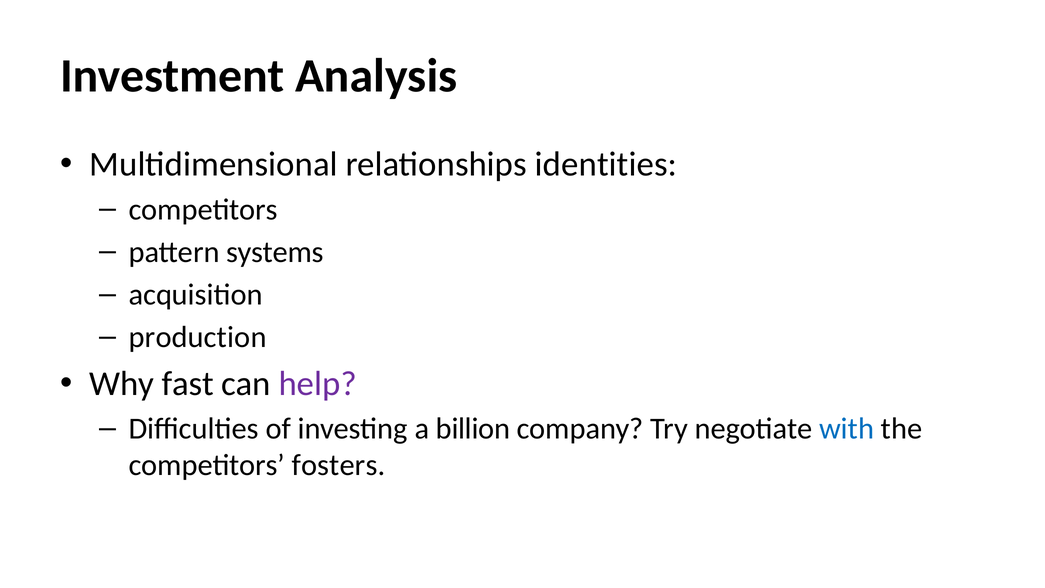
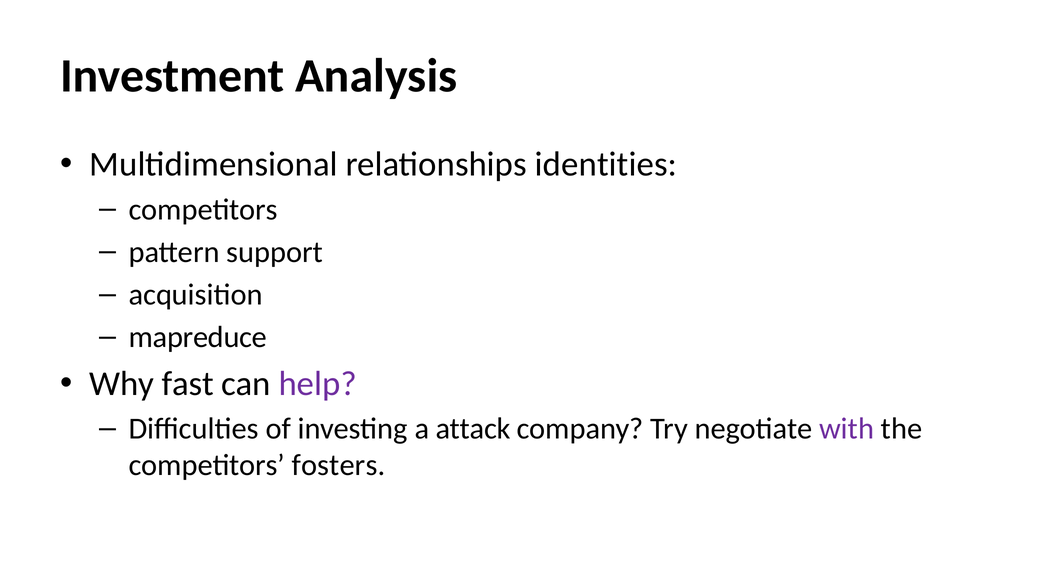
systems: systems -> support
production: production -> mapreduce
billion: billion -> attack
with colour: blue -> purple
